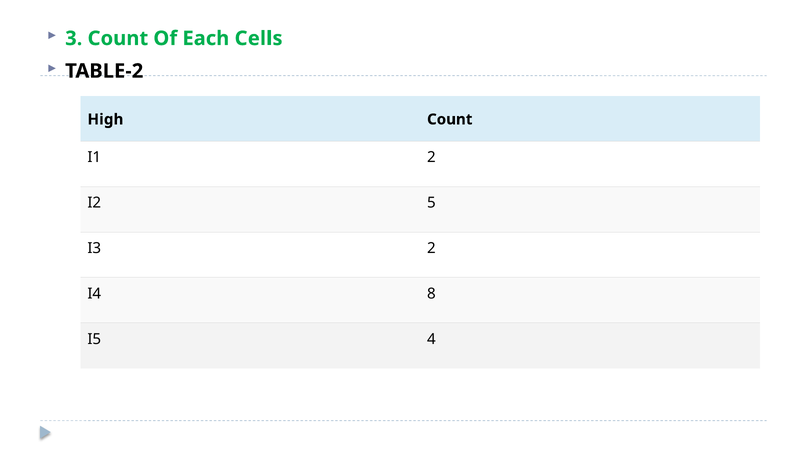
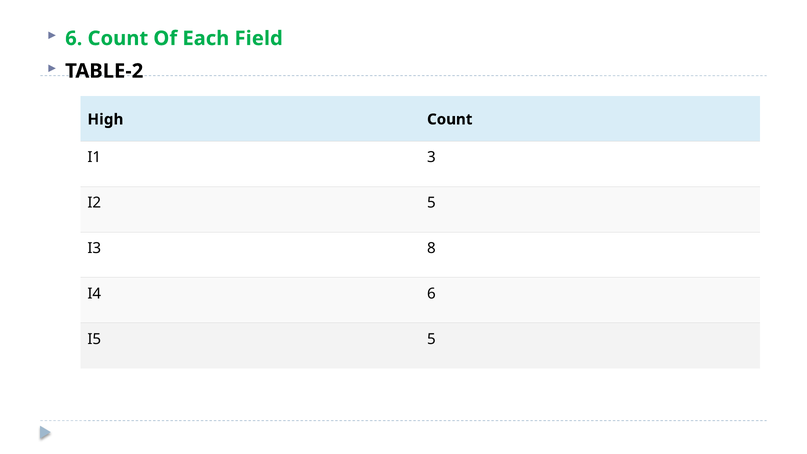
3 at (74, 38): 3 -> 6
Cells: Cells -> Field
I1 2: 2 -> 3
I3 2: 2 -> 8
I4 8: 8 -> 6
I5 4: 4 -> 5
